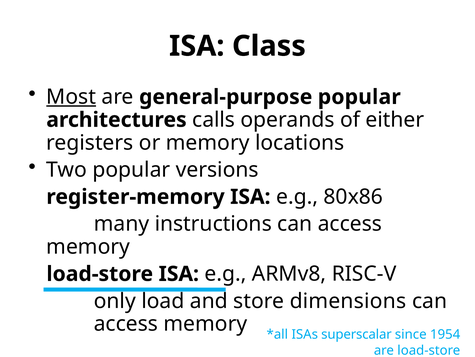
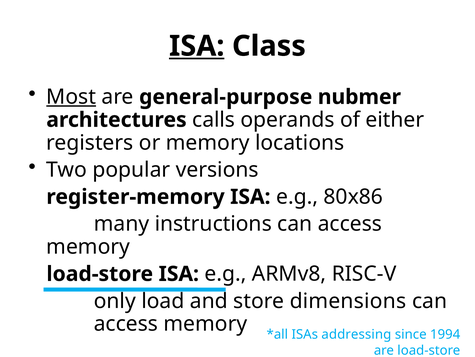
ISA at (197, 46) underline: none -> present
general-purpose popular: popular -> nubmer
superscalar: superscalar -> addressing
1954: 1954 -> 1994
